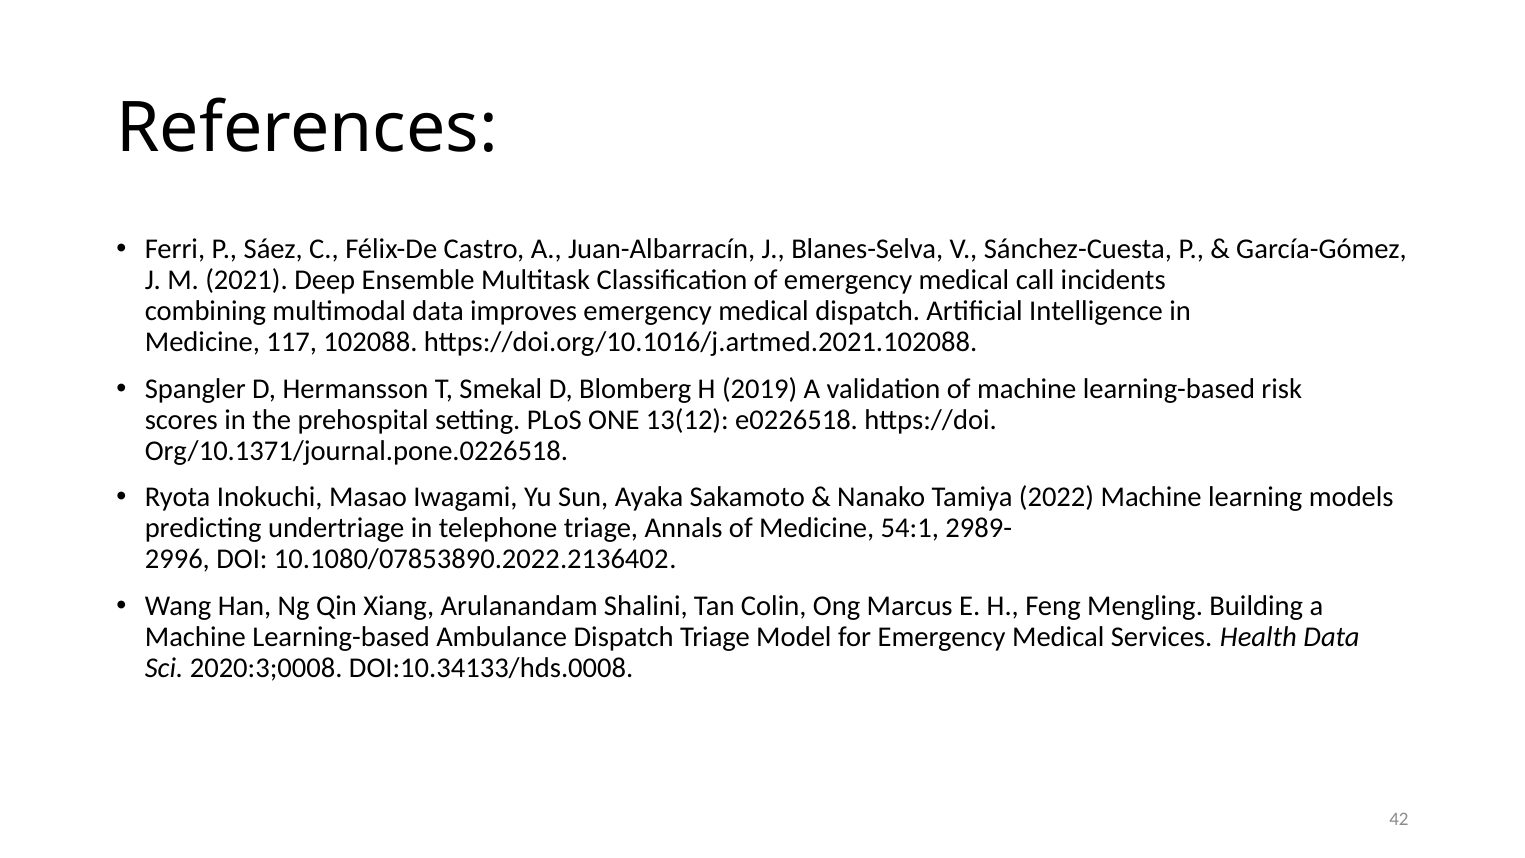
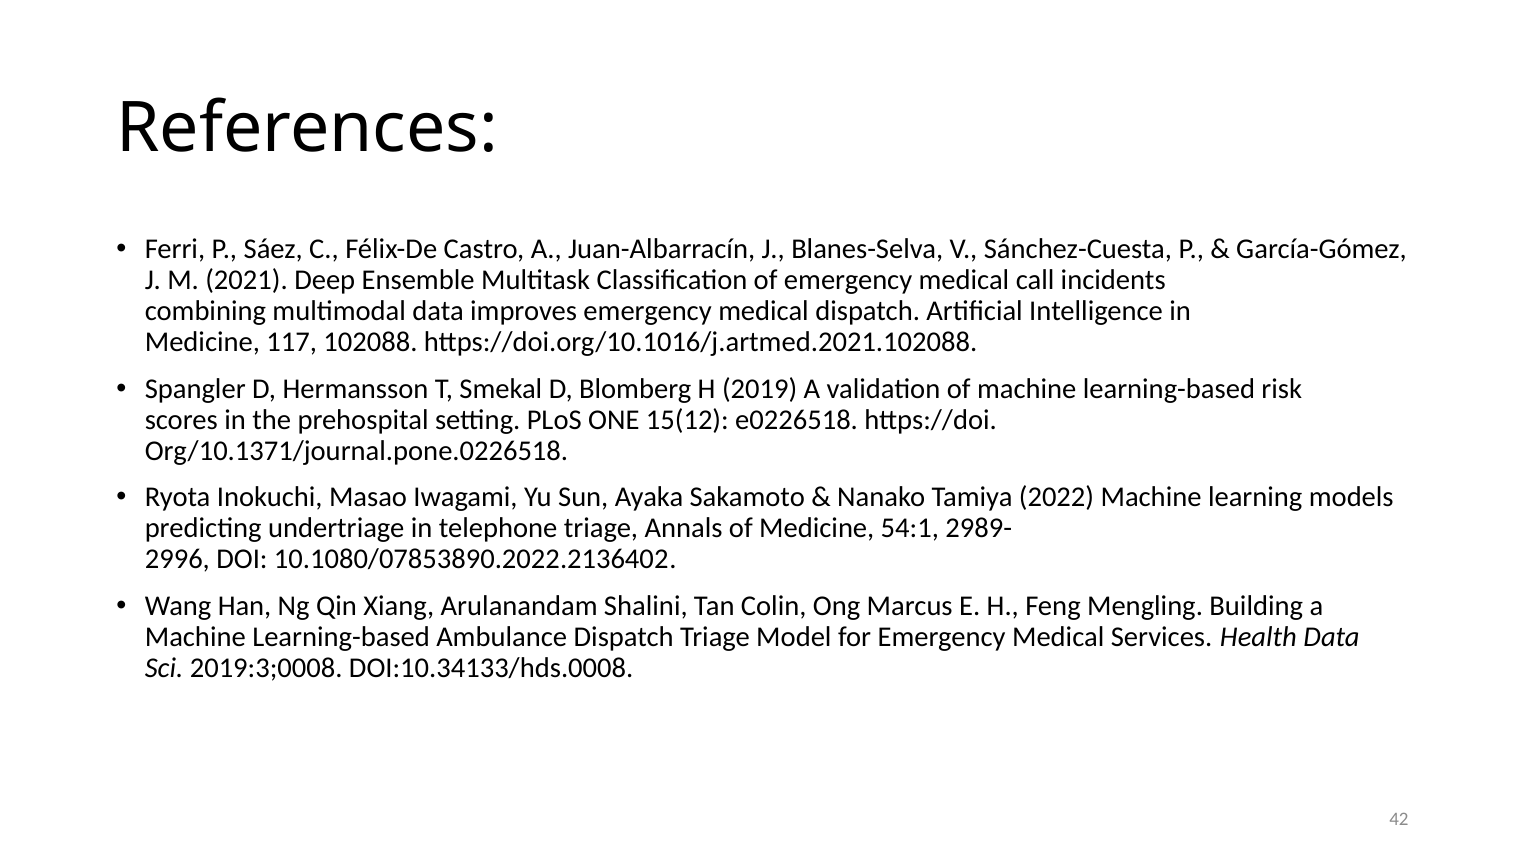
13(12: 13(12 -> 15(12
2020:3;0008: 2020:3;0008 -> 2019:3;0008
